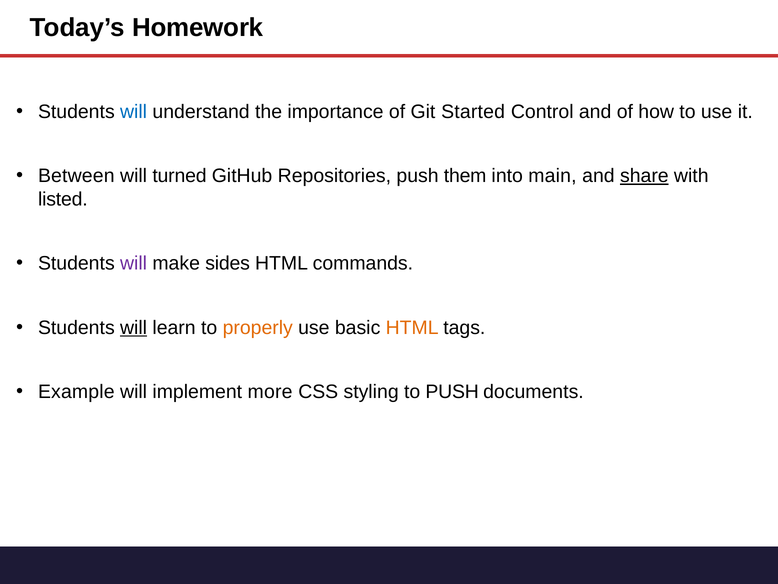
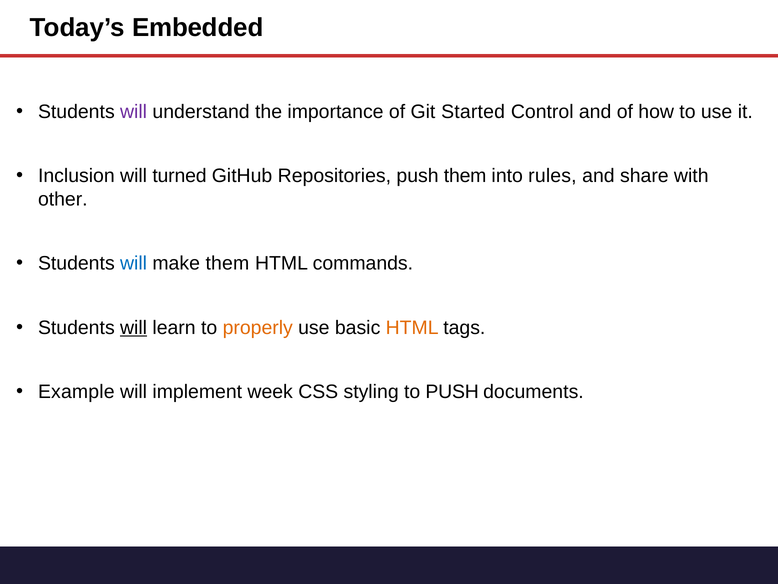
Homework: Homework -> Embedded
will at (134, 112) colour: blue -> purple
Between: Between -> Inclusion
main: main -> rules
share underline: present -> none
listed: listed -> other
will at (134, 263) colour: purple -> blue
make sides: sides -> them
more: more -> week
